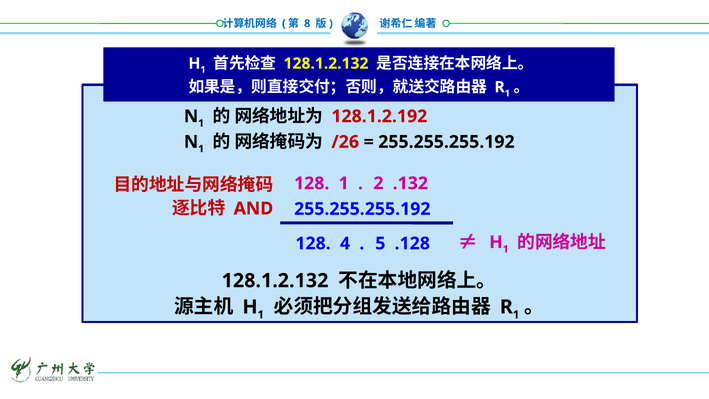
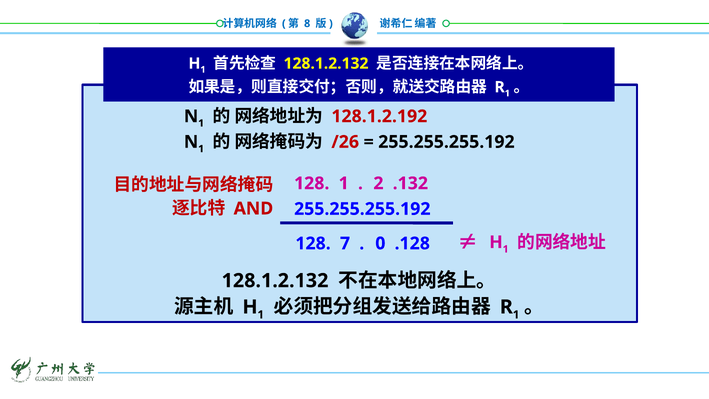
4: 4 -> 7
5: 5 -> 0
